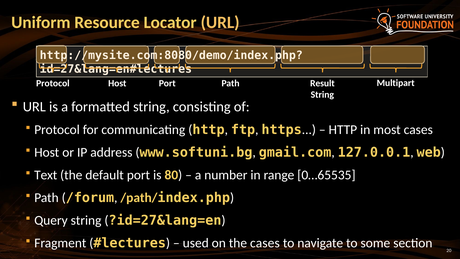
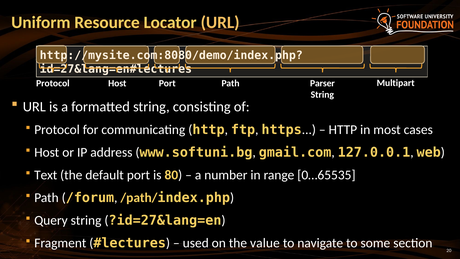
Result: Result -> Parser
the cases: cases -> value
